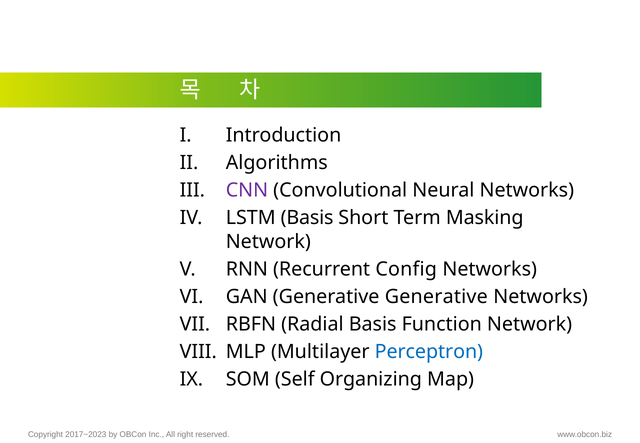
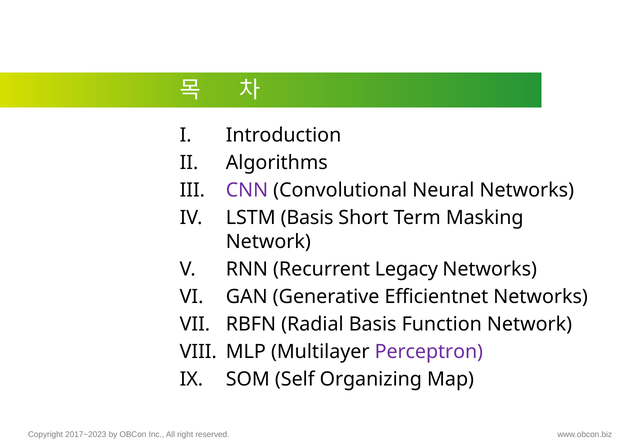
Config: Config -> Legacy
Generative Generative: Generative -> Efficientnet
Perceptron colour: blue -> purple
